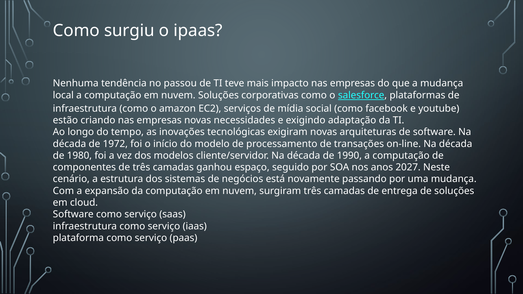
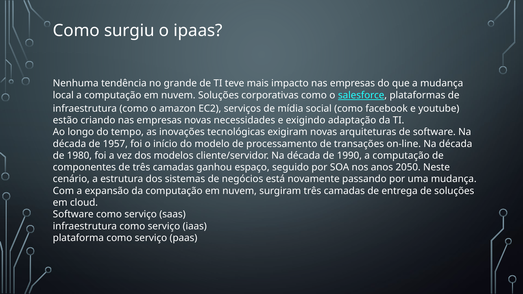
passou: passou -> grande
1972: 1972 -> 1957
2027: 2027 -> 2050
